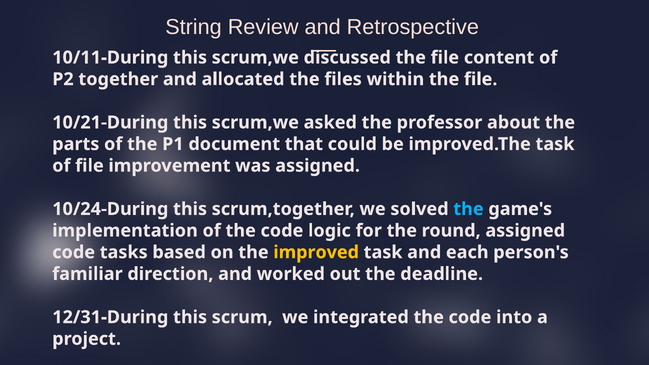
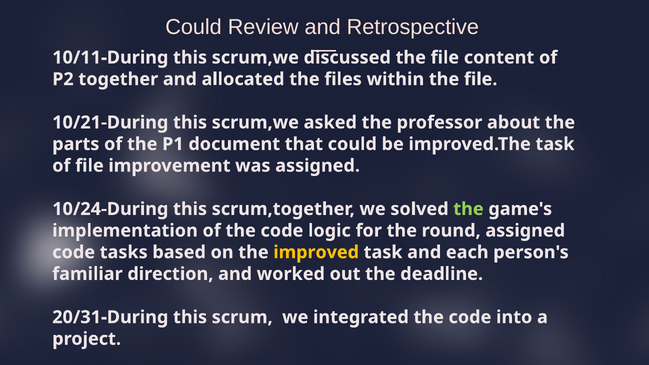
String at (193, 27): String -> Could
the at (468, 209) colour: light blue -> light green
12/31-During: 12/31-During -> 20/31-During
